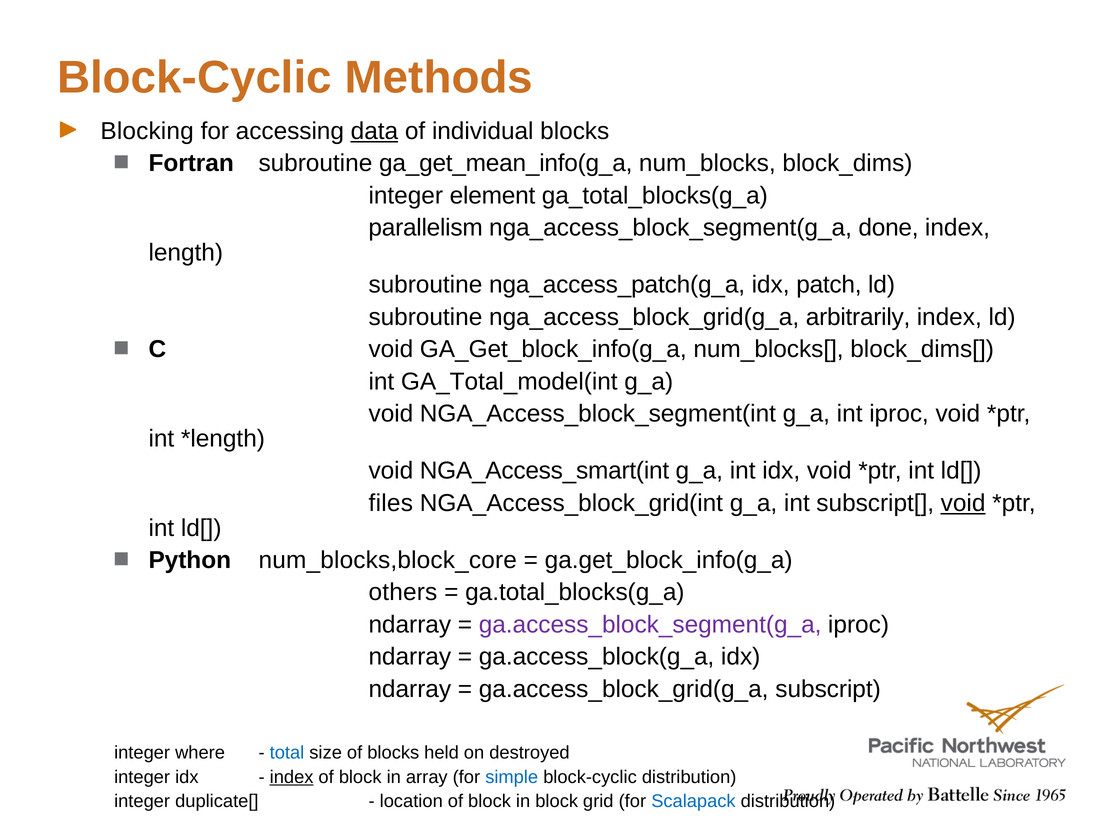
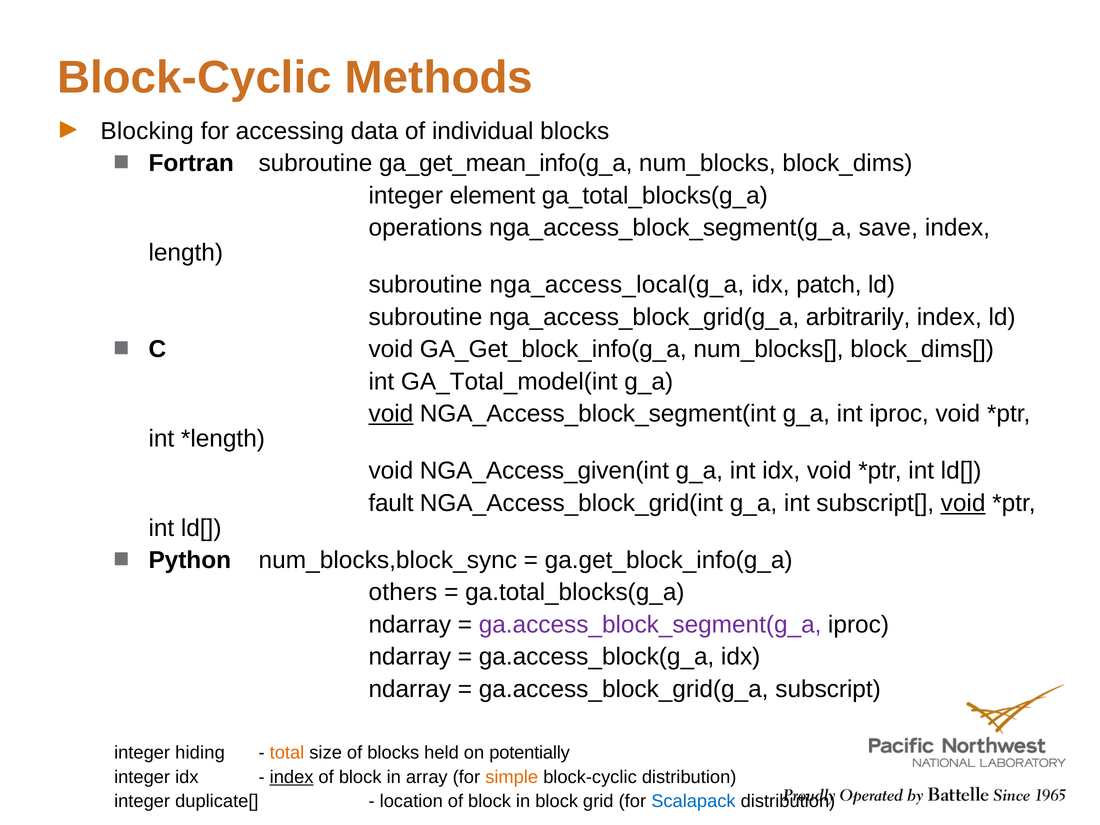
data underline: present -> none
parallelism: parallelism -> operations
done: done -> save
nga_access_patch(g_a: nga_access_patch(g_a -> nga_access_local(g_a
void at (391, 414) underline: none -> present
NGA_Access_smart(int: NGA_Access_smart(int -> NGA_Access_given(int
files: files -> fault
num_blocks,block_core: num_blocks,block_core -> num_blocks,block_sync
where: where -> hiding
total colour: blue -> orange
destroyed: destroyed -> potentially
simple colour: blue -> orange
